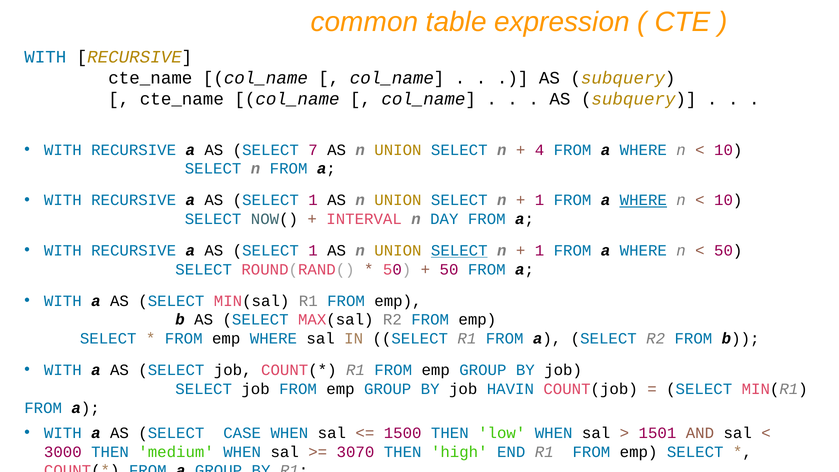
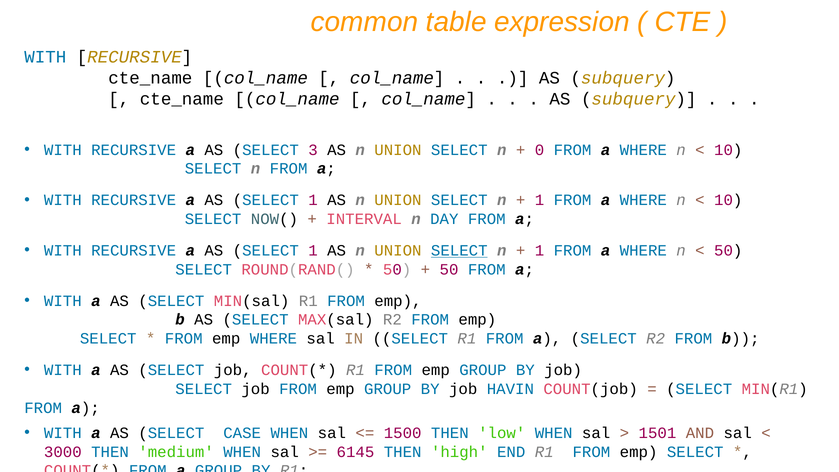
7: 7 -> 3
4: 4 -> 0
WHERE at (643, 200) underline: present -> none
3070: 3070 -> 6145
